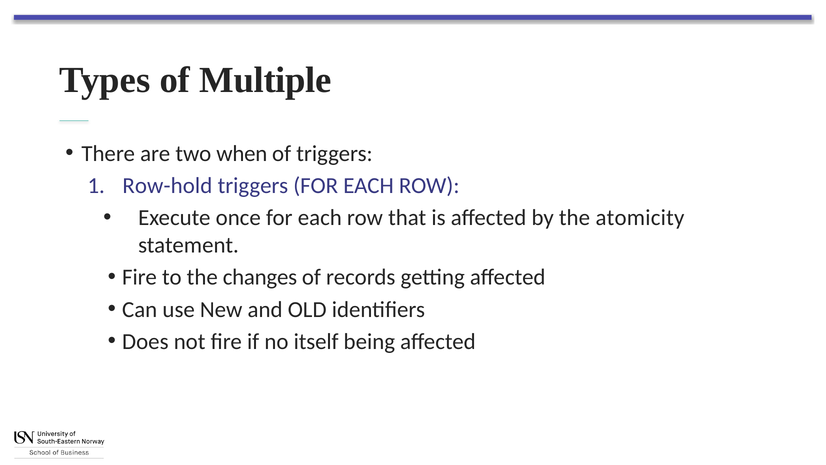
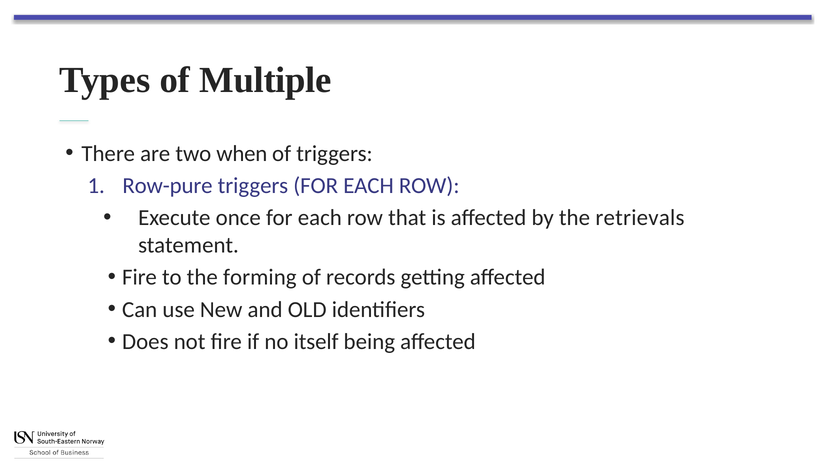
Row-hold: Row-hold -> Row-pure
atomicity: atomicity -> retrievals
changes: changes -> forming
